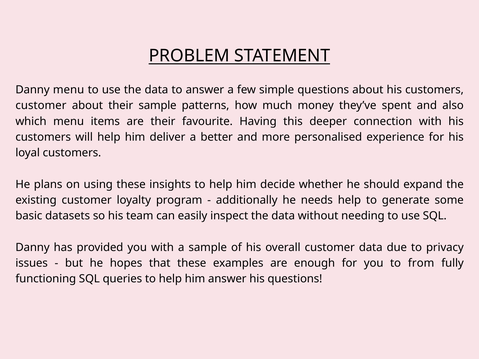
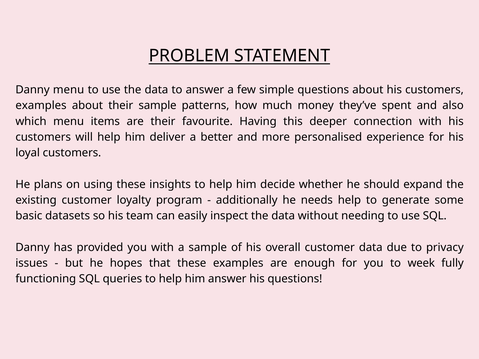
customer at (41, 106): customer -> examples
from: from -> week
